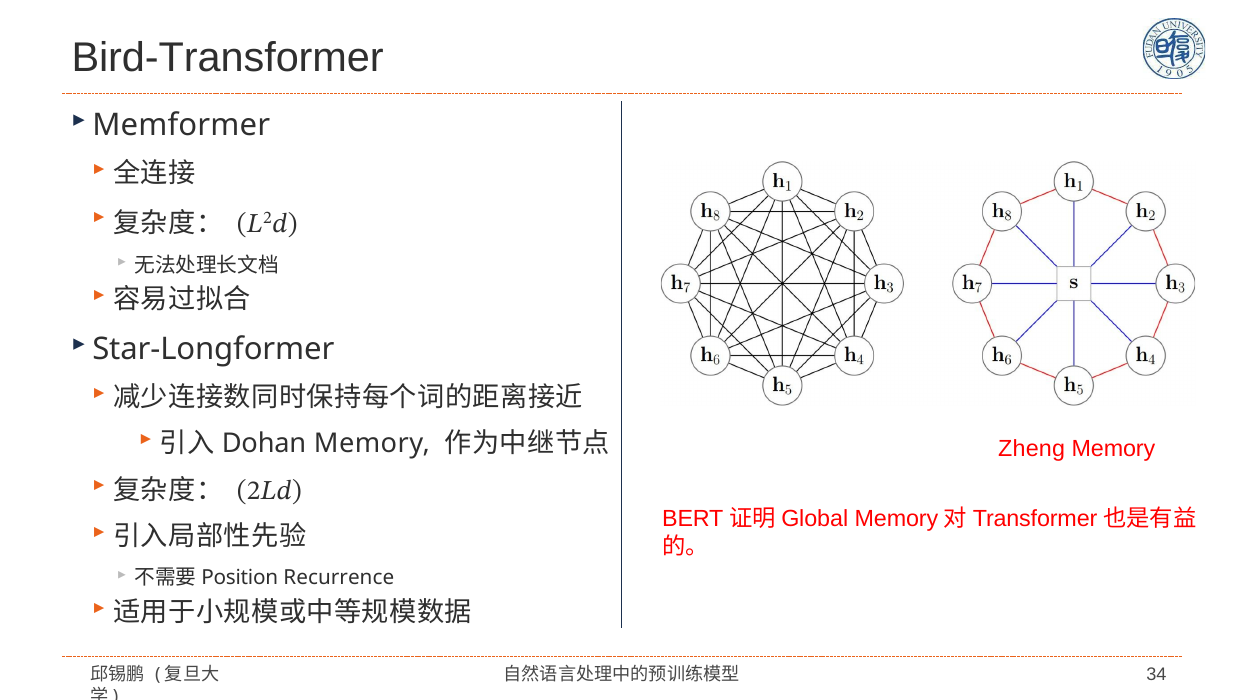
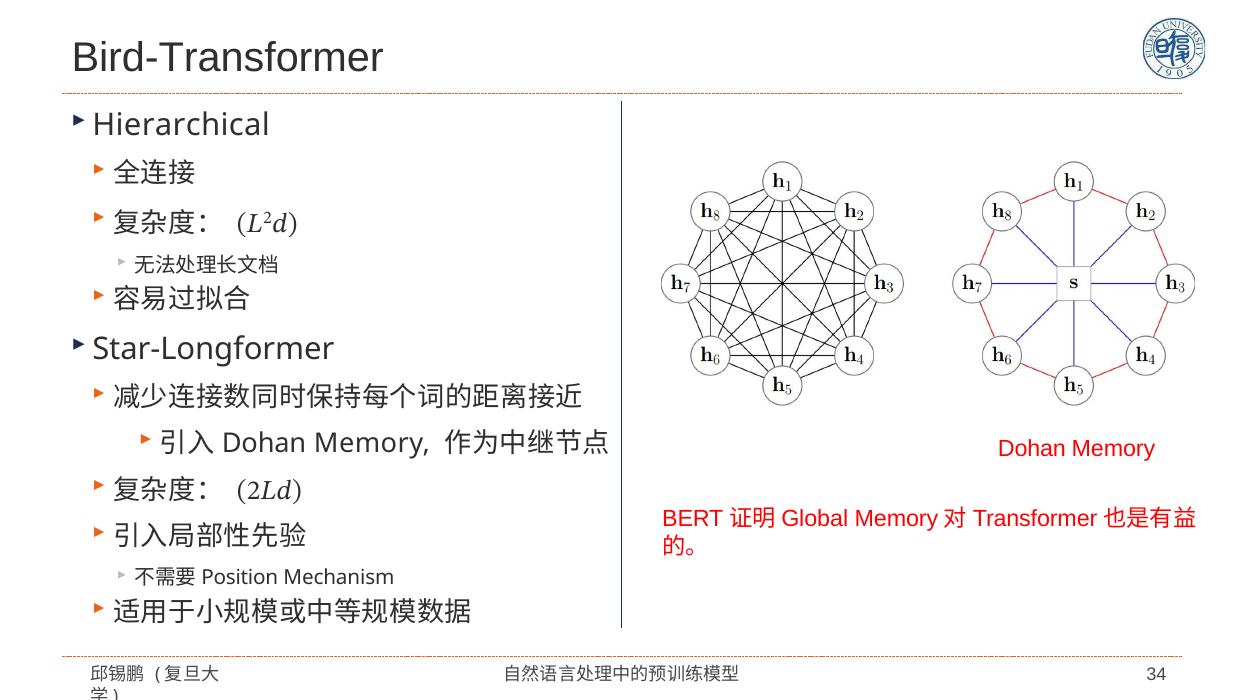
Memformer: Memformer -> Hierarchical
Zheng at (1032, 448): Zheng -> Dohan
Recurrence: Recurrence -> Mechanism
